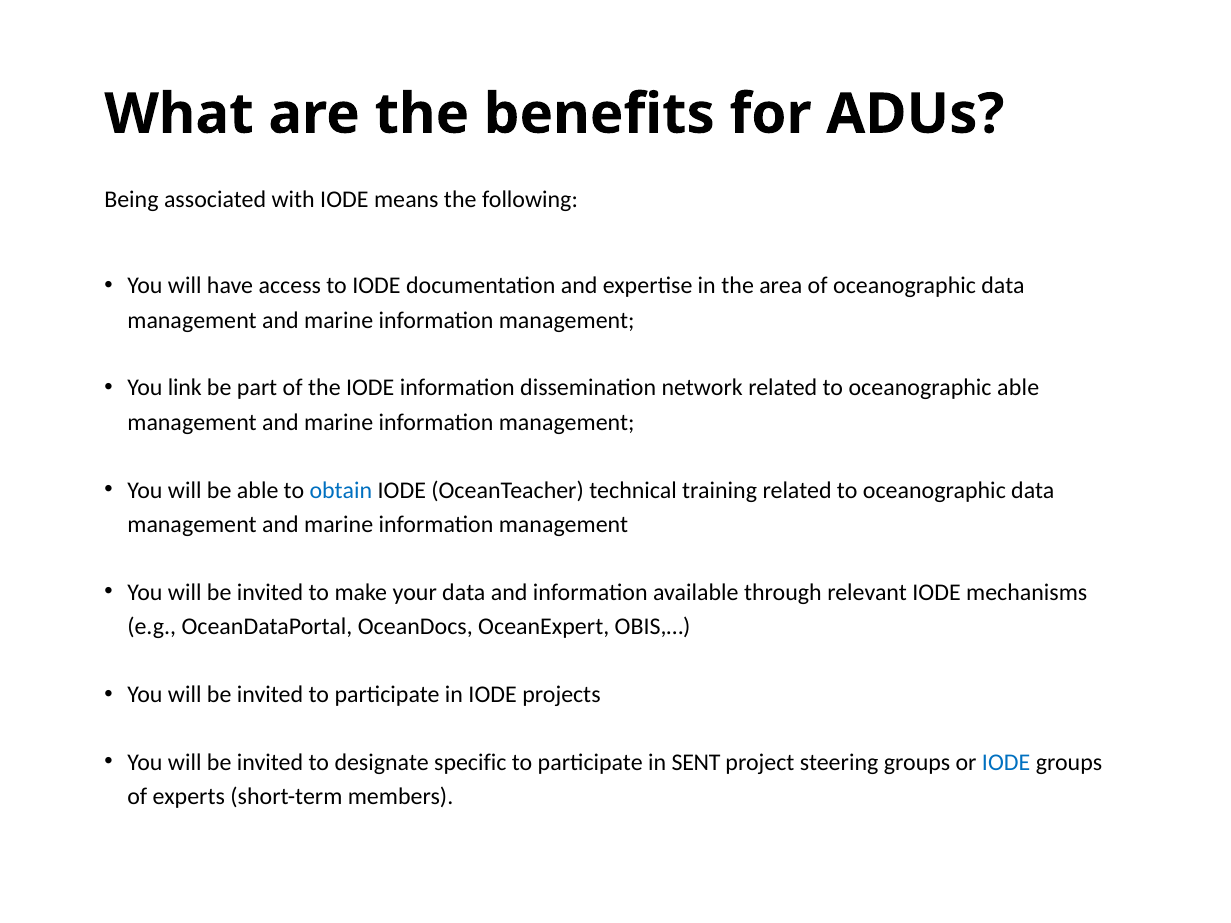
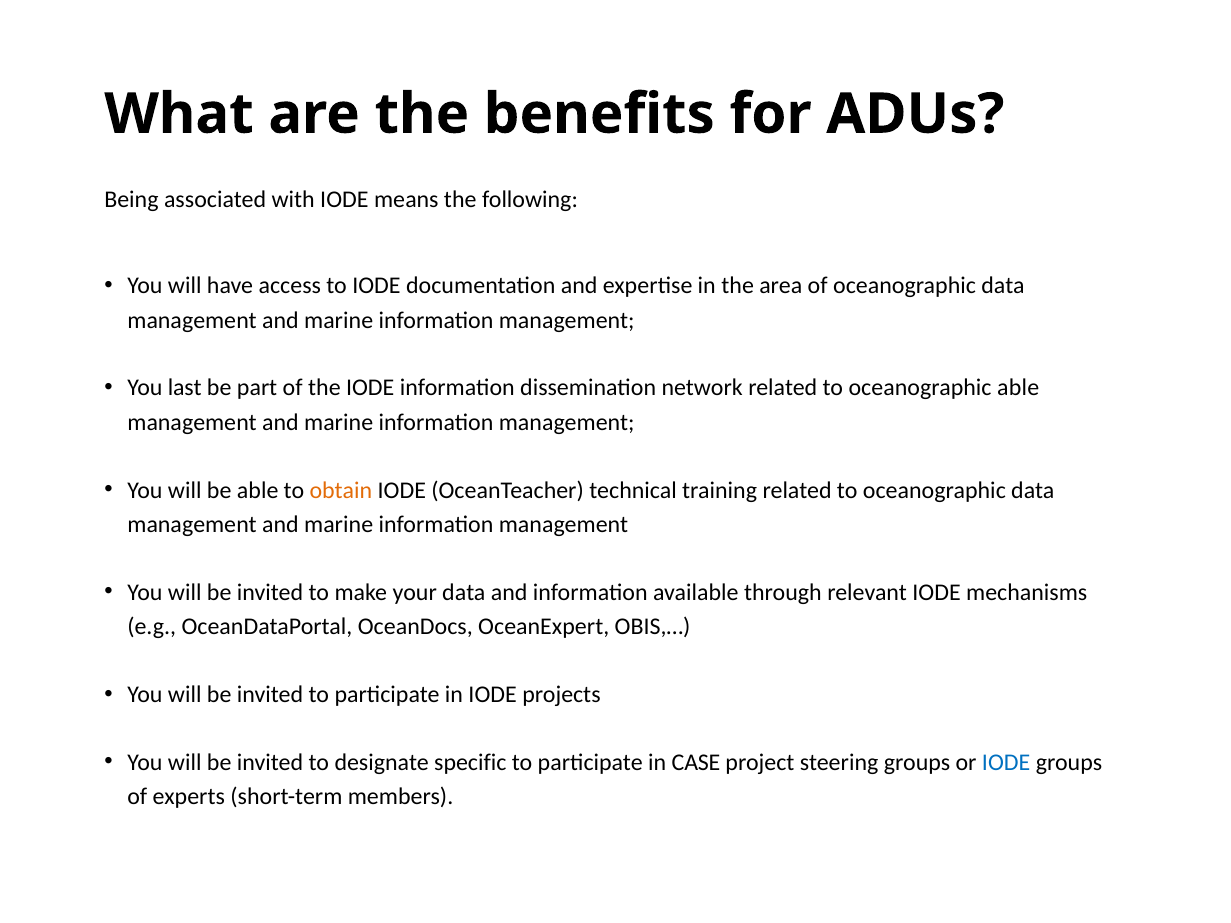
link: link -> last
obtain colour: blue -> orange
SENT: SENT -> CASE
